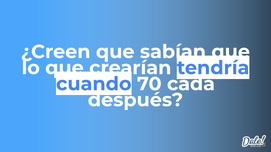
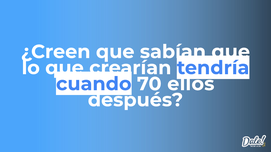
cada: cada -> ellos
